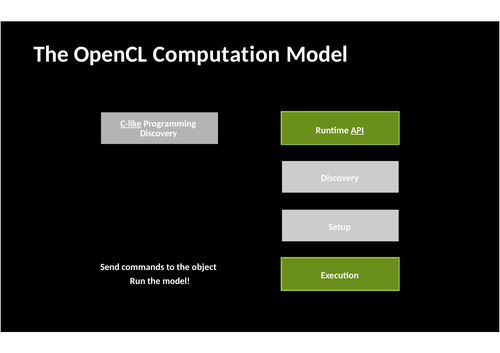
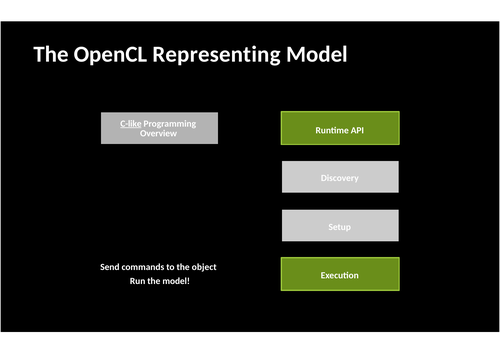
Computation: Computation -> Representing
Discovery at (159, 134): Discovery -> Overview
API underline: present -> none
